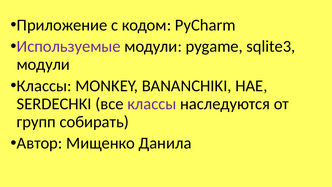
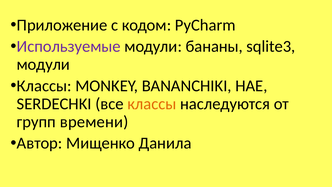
pygame: pygame -> бананы
классы at (152, 104) colour: purple -> orange
собирать: собирать -> времени
